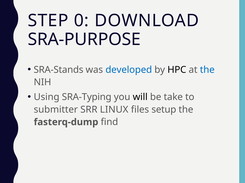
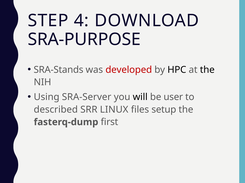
0: 0 -> 4
developed colour: blue -> red
the at (207, 70) colour: blue -> black
SRA-Typing: SRA-Typing -> SRA-Server
take: take -> user
submitter: submitter -> described
find: find -> first
